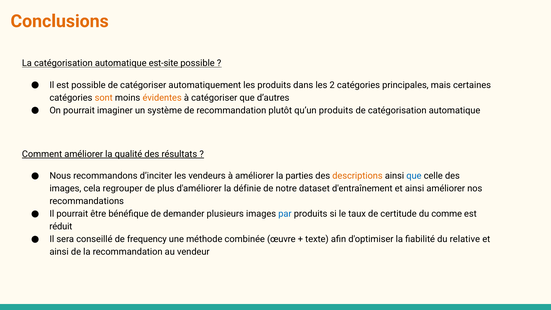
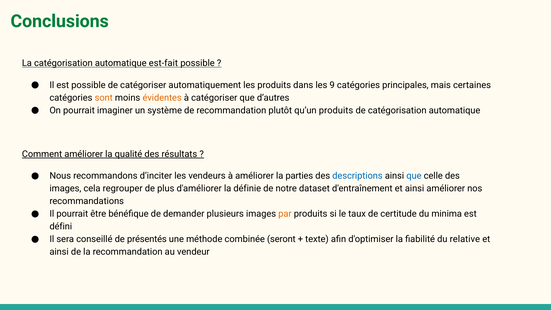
Conclusions colour: orange -> green
est-site: est-site -> est-fait
2: 2 -> 9
descriptions colour: orange -> blue
par colour: blue -> orange
comme: comme -> minima
réduit: réduit -> défini
frequency: frequency -> présentés
œuvre: œuvre -> seront
